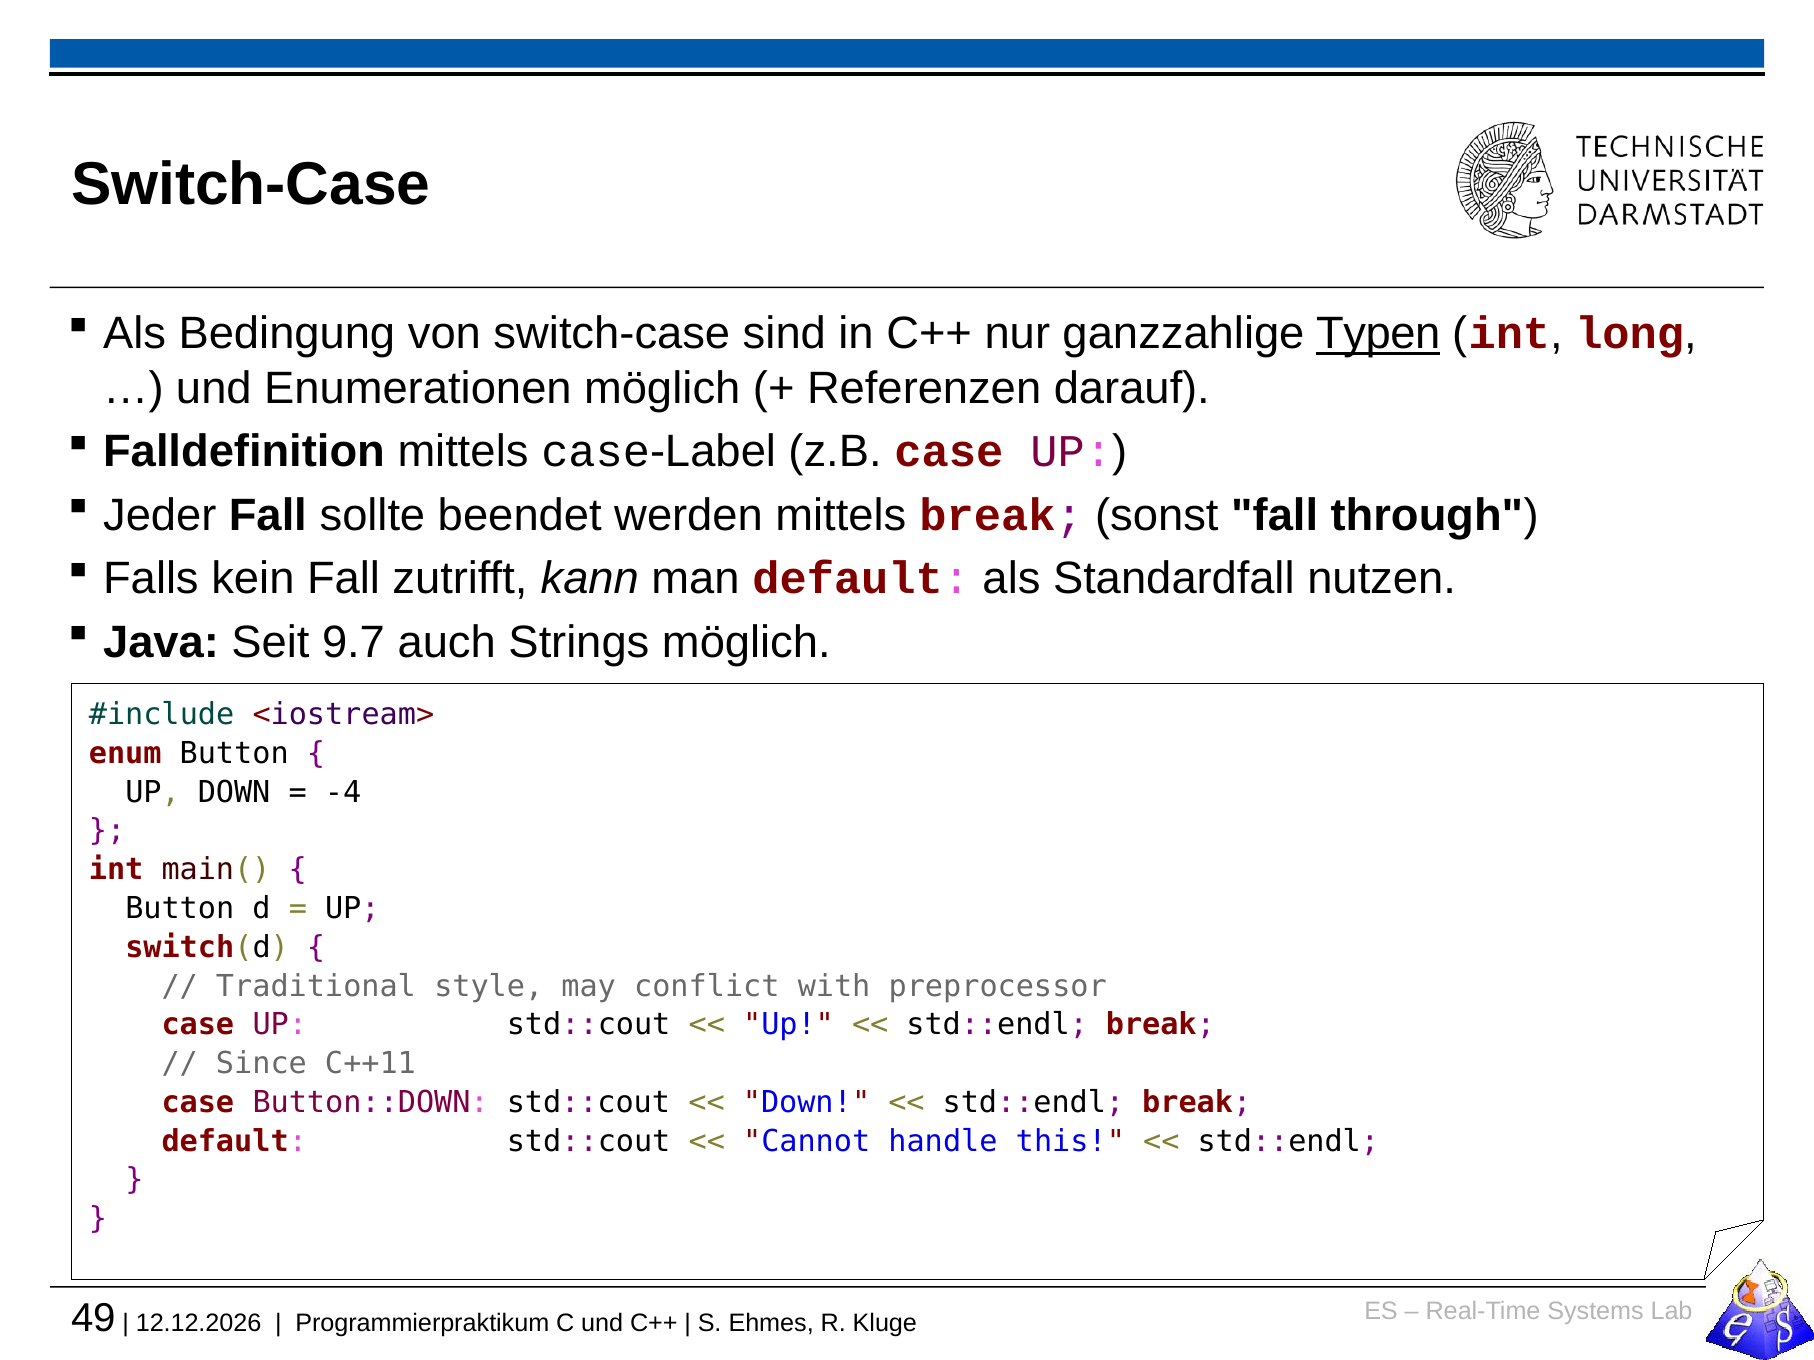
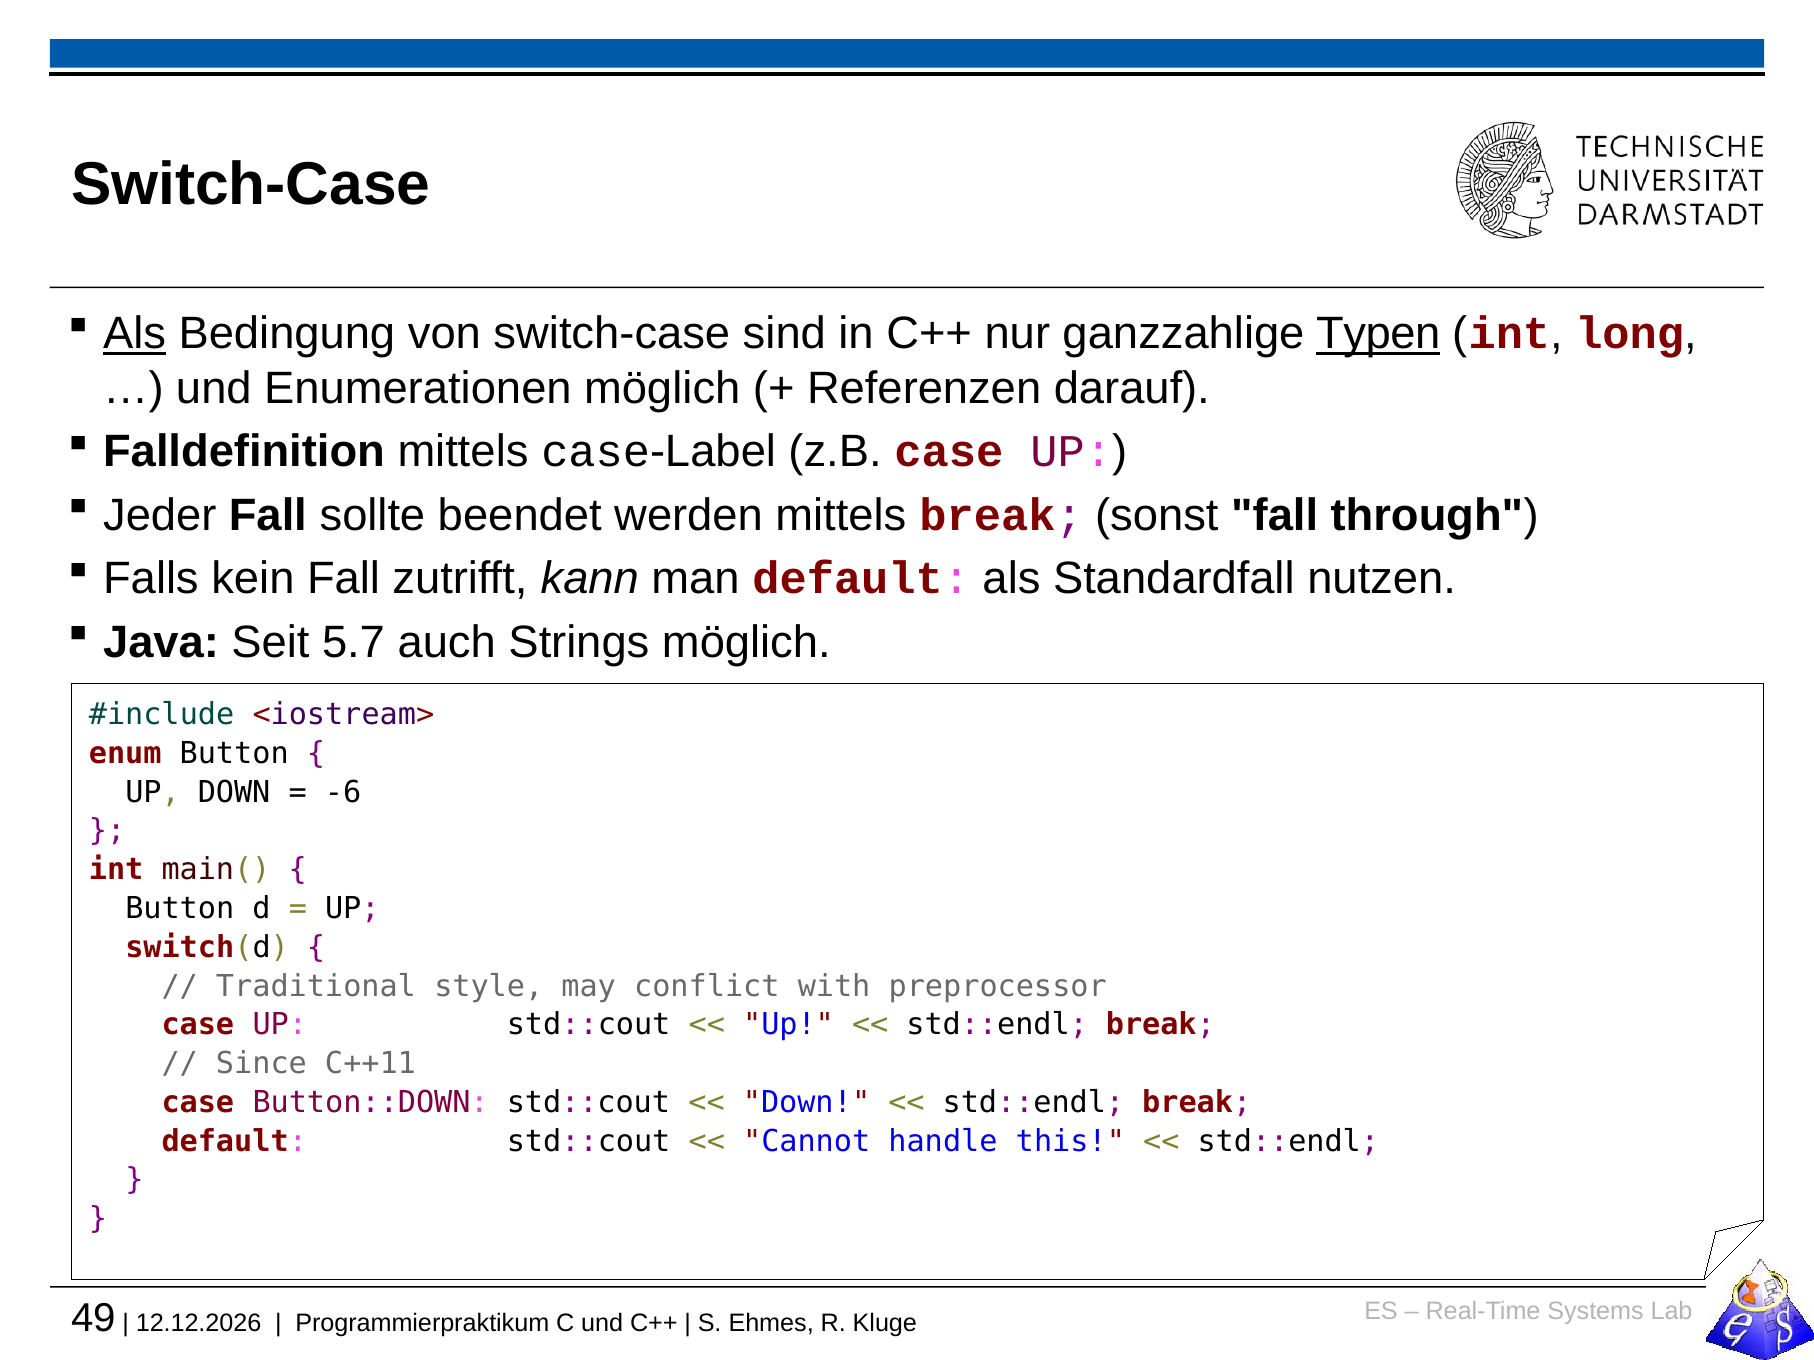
Als at (135, 334) underline: none -> present
9.7: 9.7 -> 5.7
-4: -4 -> -6
